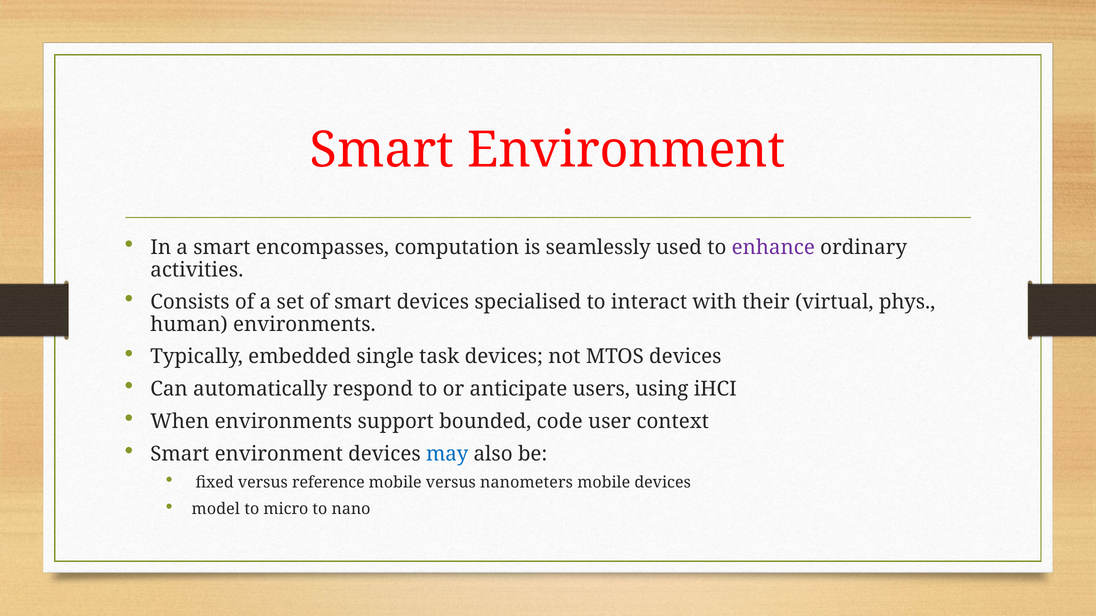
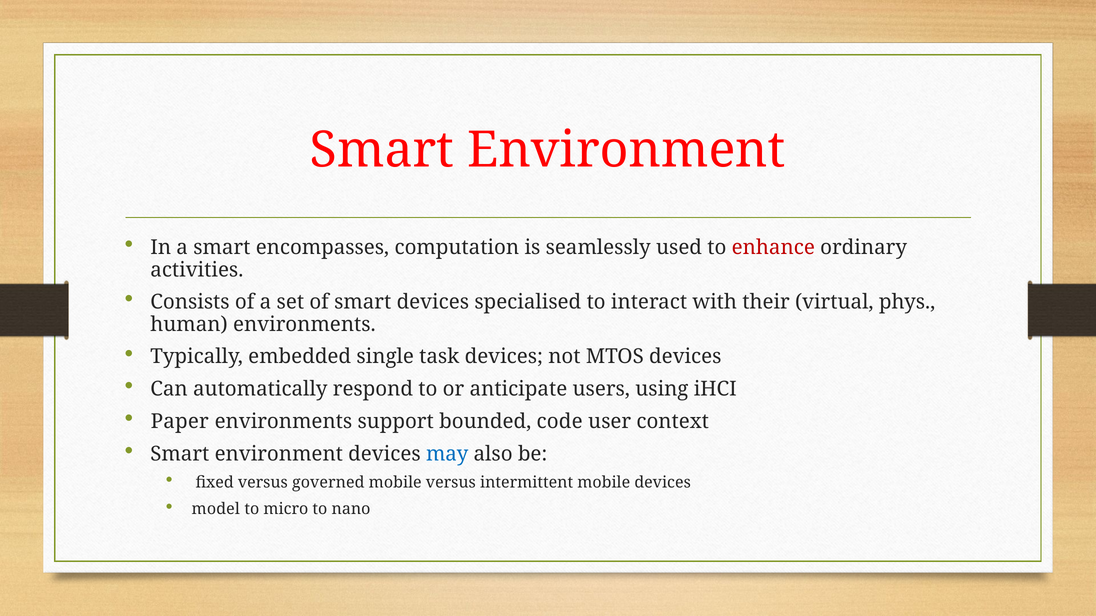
enhance colour: purple -> red
When: When -> Paper
reference: reference -> governed
nanometers: nanometers -> intermittent
